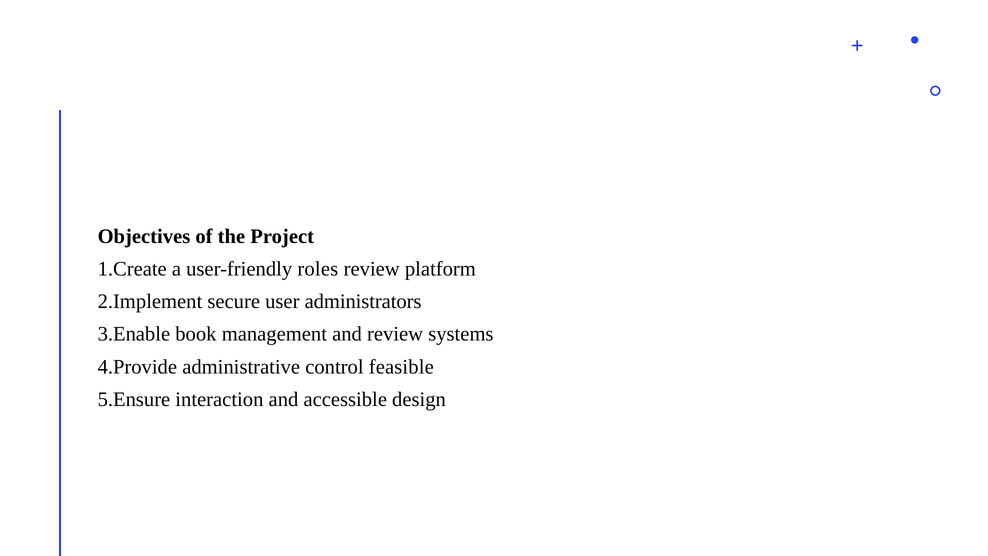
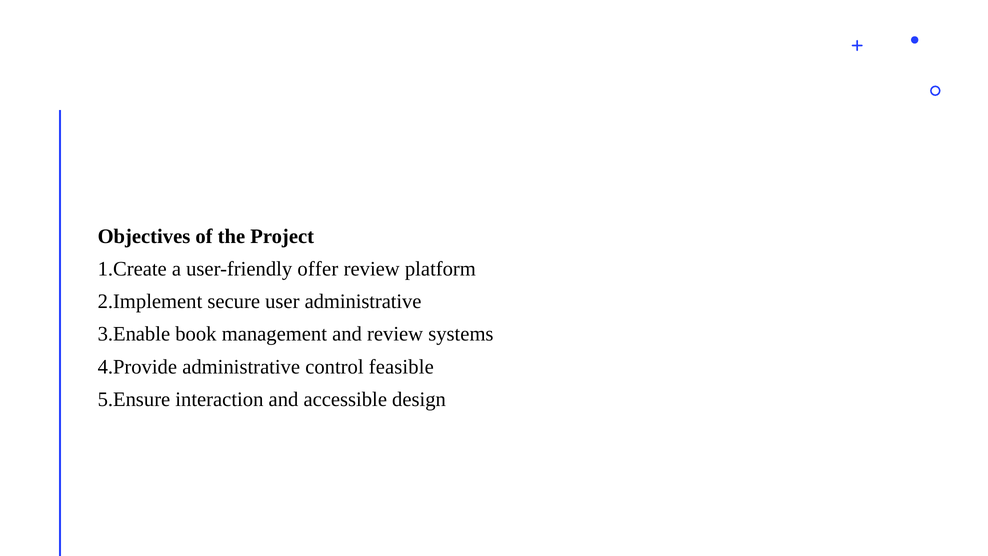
roles: roles -> offer
user administrators: administrators -> administrative
